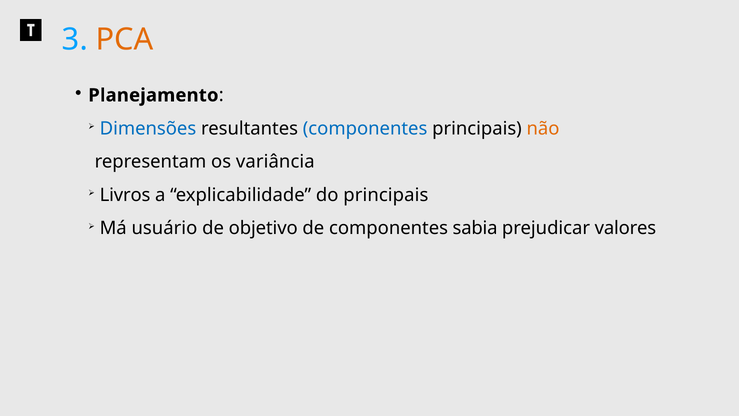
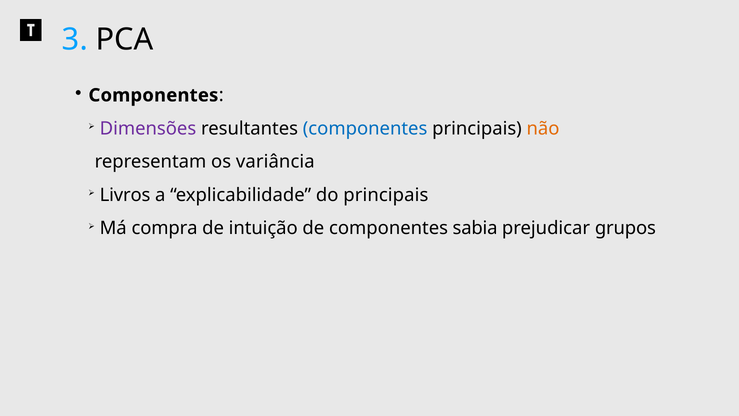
PCA colour: orange -> black
Planejamento at (153, 95): Planejamento -> Componentes
Dimensões colour: blue -> purple
usuário: usuário -> compra
objetivo: objetivo -> intuição
valores: valores -> grupos
